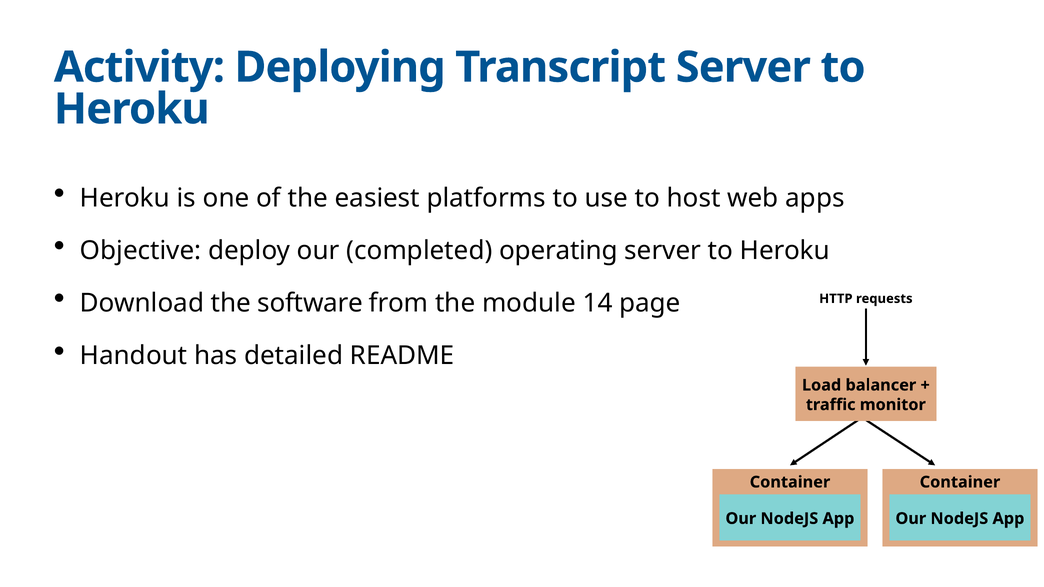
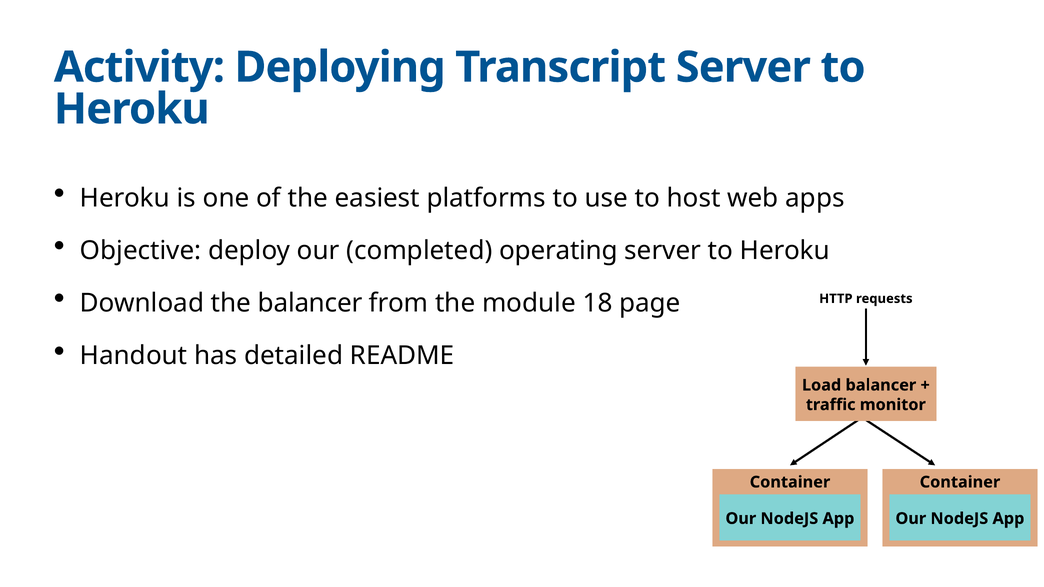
the software: software -> balancer
14: 14 -> 18
